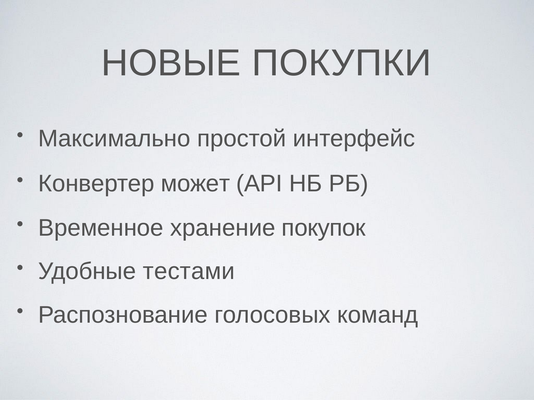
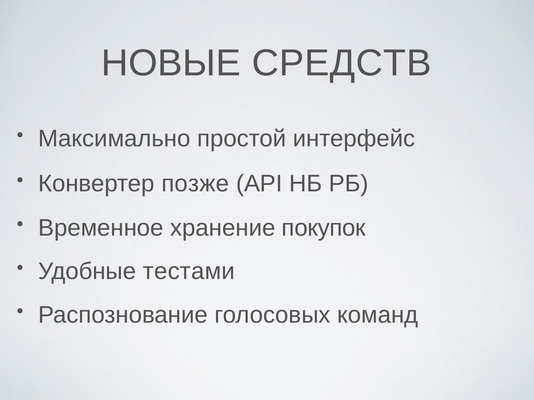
ПОКУПКИ: ПОКУПКИ -> СРЕДСТВ
может: может -> позже
